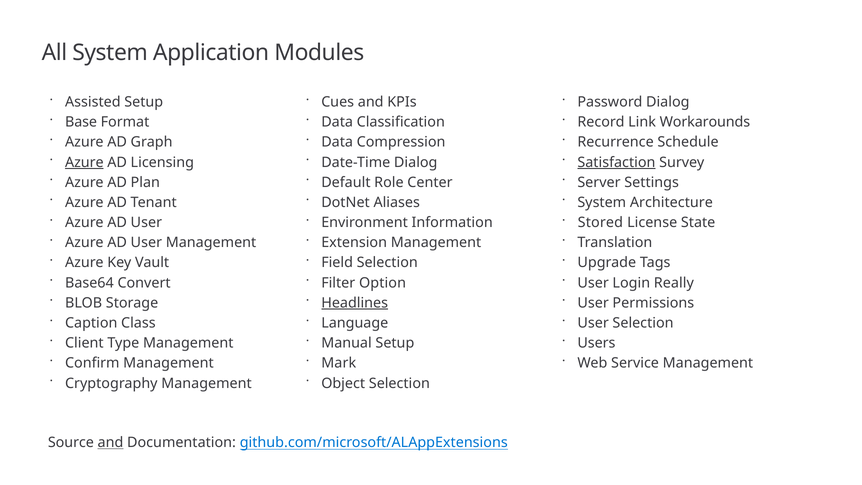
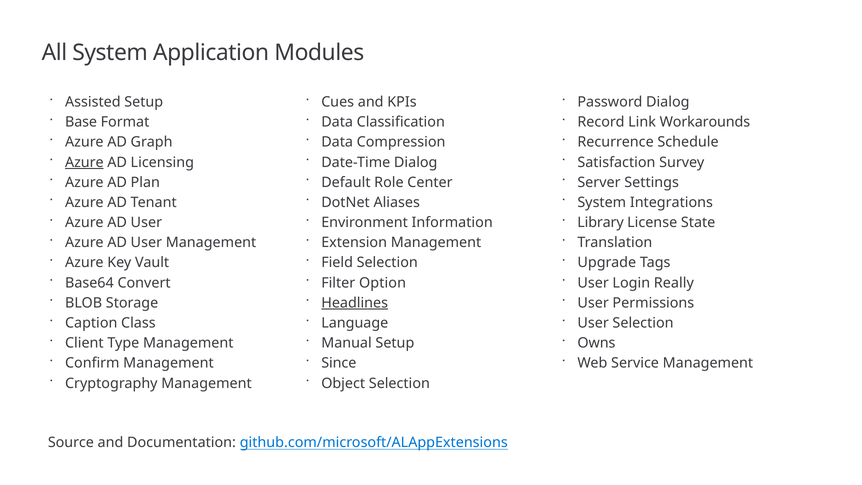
Satisfaction underline: present -> none
Architecture: Architecture -> Integrations
Stored: Stored -> Library
Users: Users -> Owns
Mark: Mark -> Since
and at (110, 442) underline: present -> none
